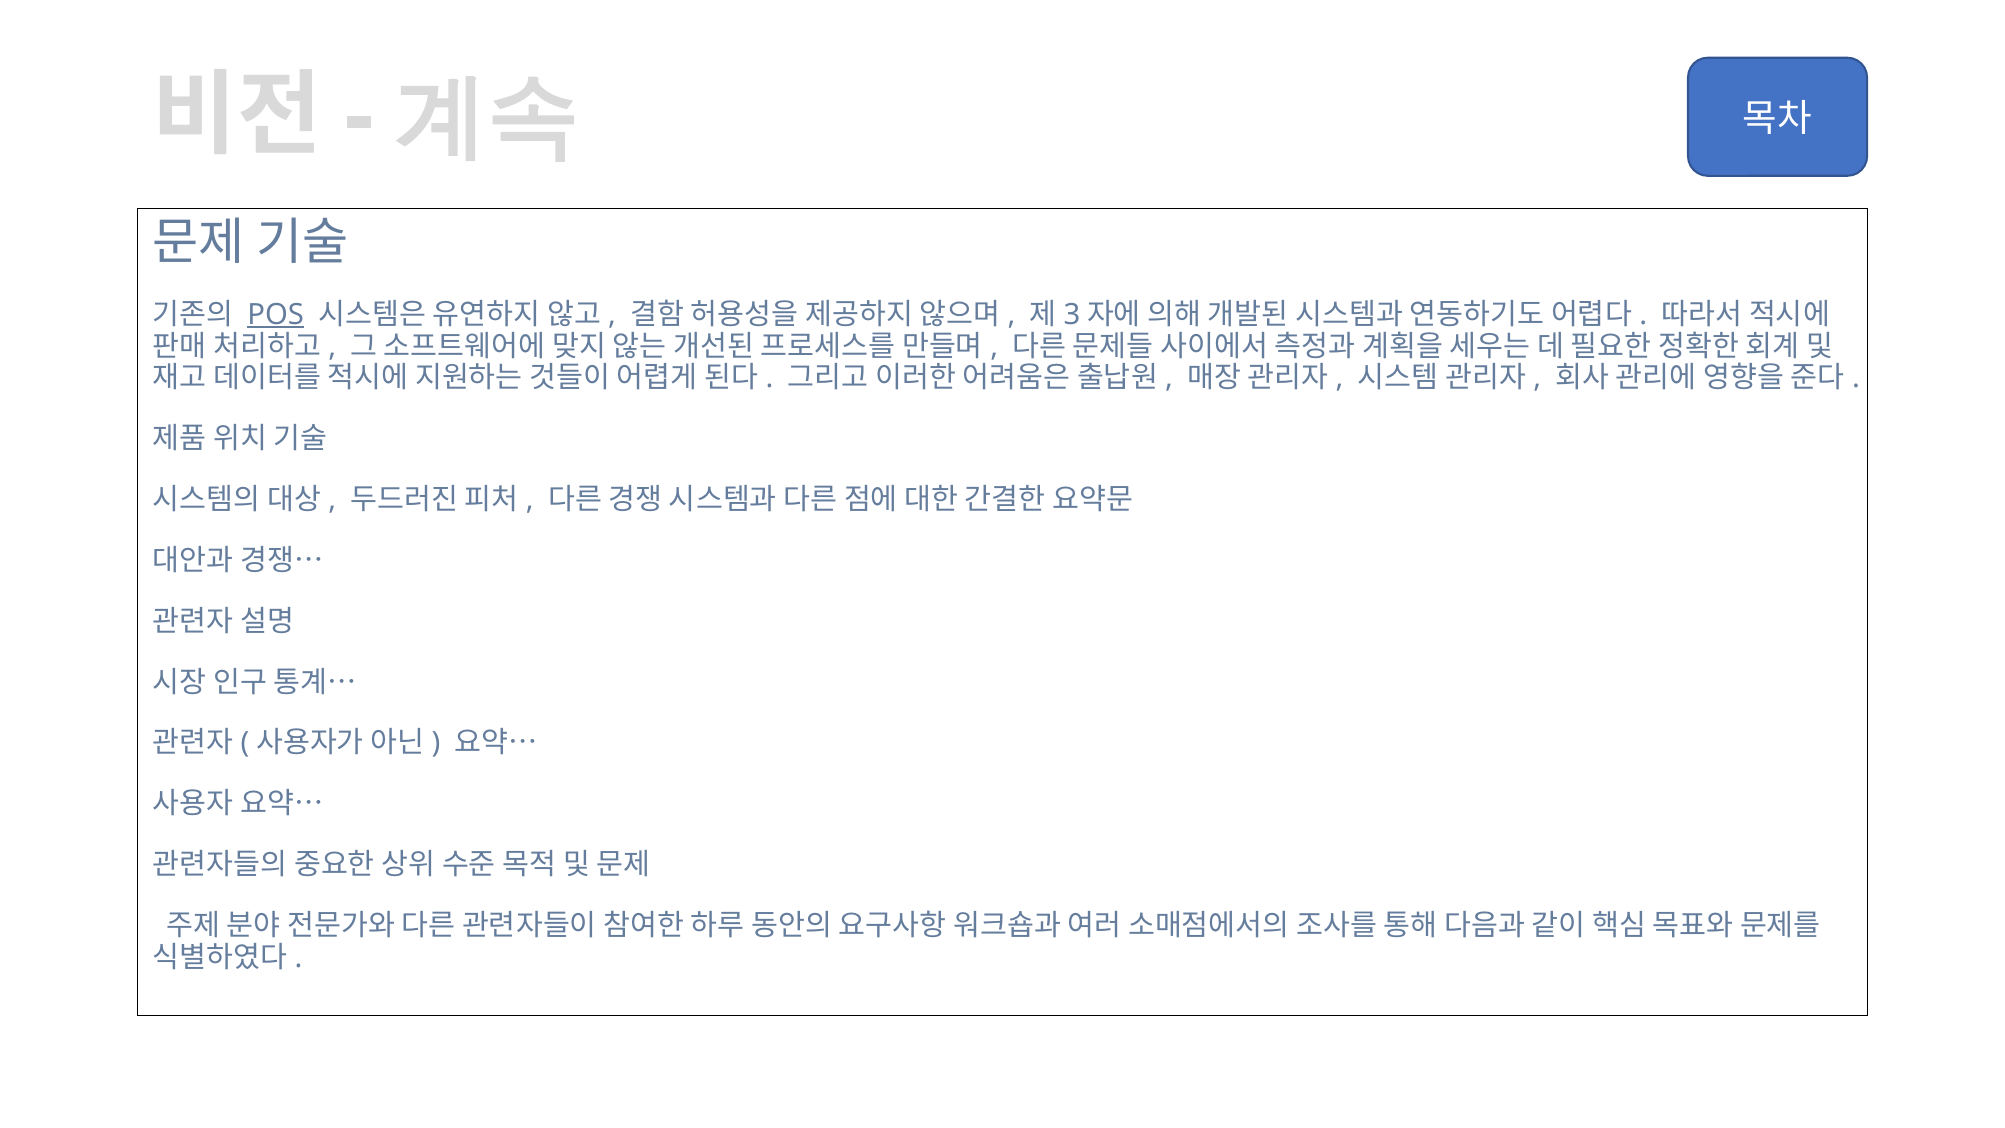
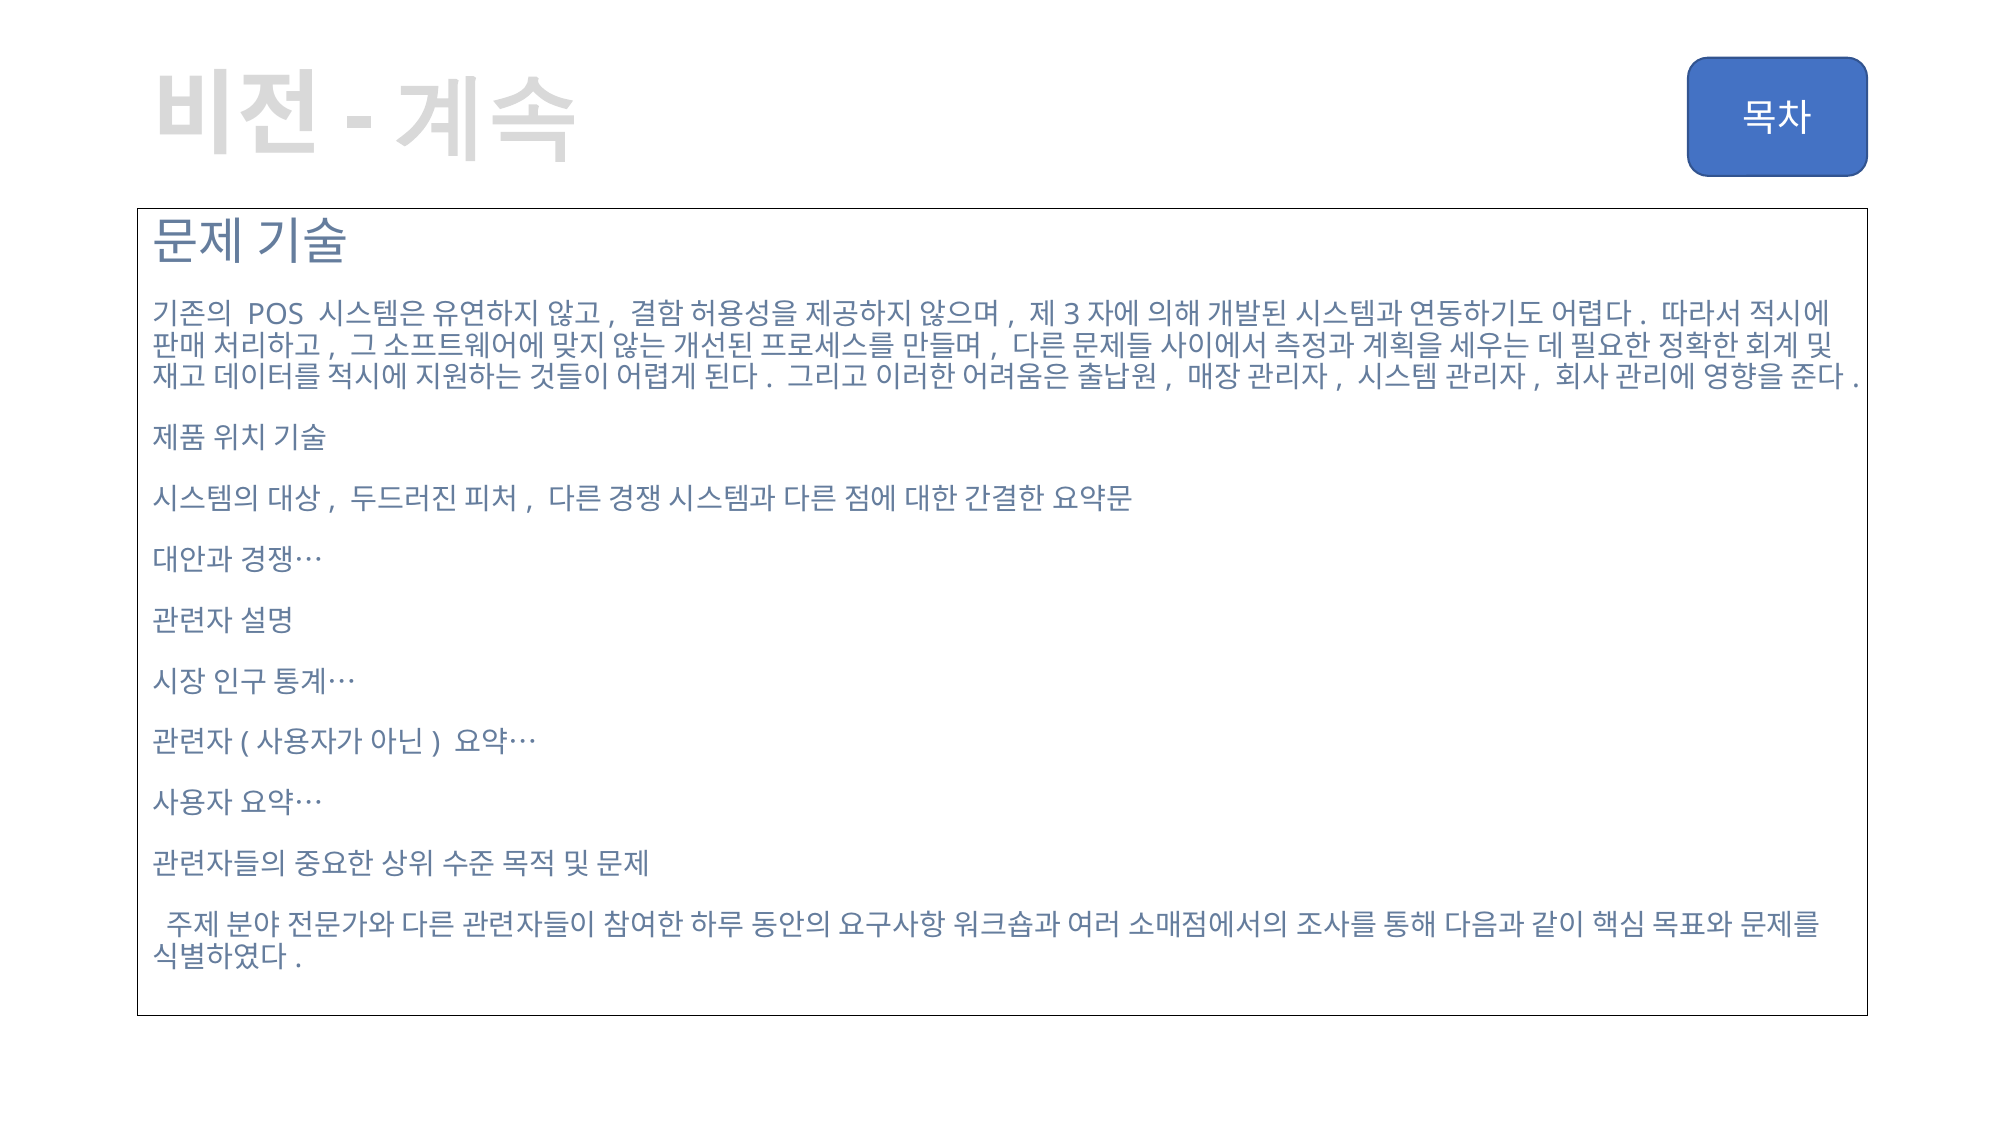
POS underline: present -> none
